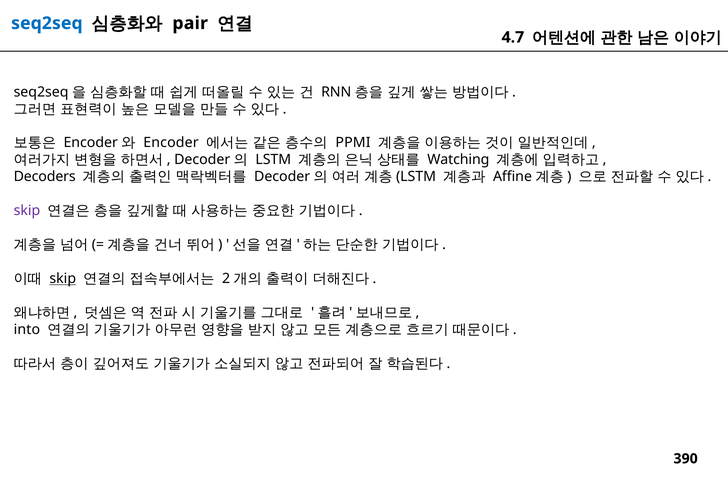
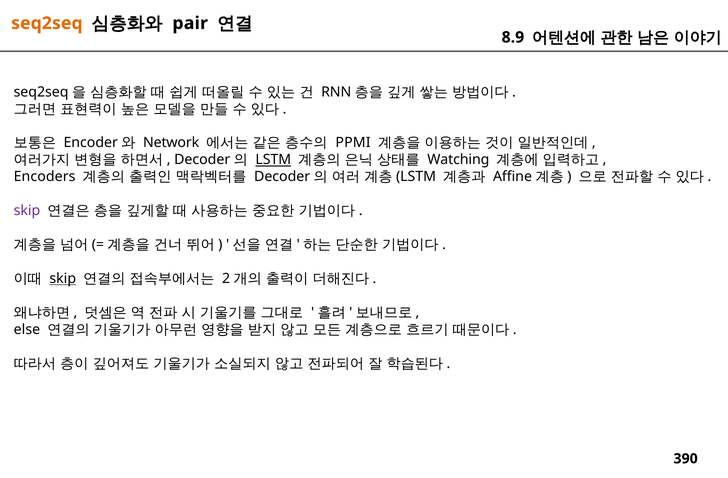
seq2seq colour: blue -> orange
4.7: 4.7 -> 8.9
Encoder: Encoder -> Network
LSTM underline: none -> present
Decoders: Decoders -> Encoders
into: into -> else
